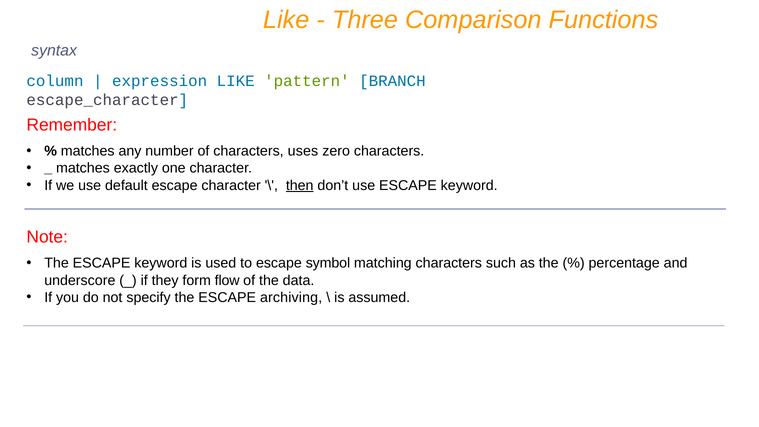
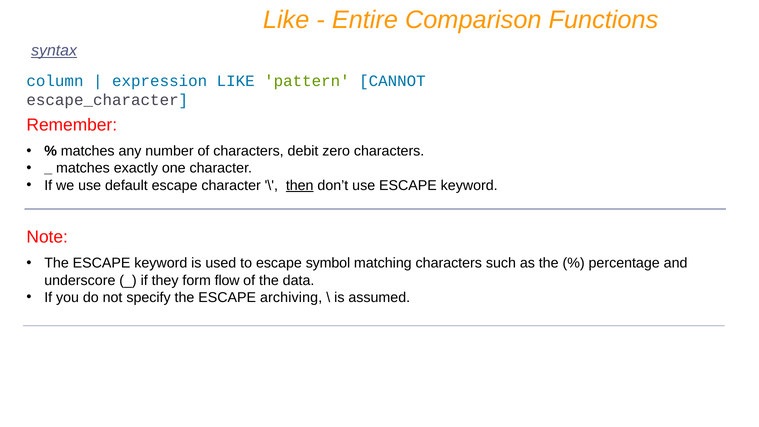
Three: Three -> Entire
syntax underline: none -> present
BRANCH: BRANCH -> CANNOT
uses: uses -> debit
